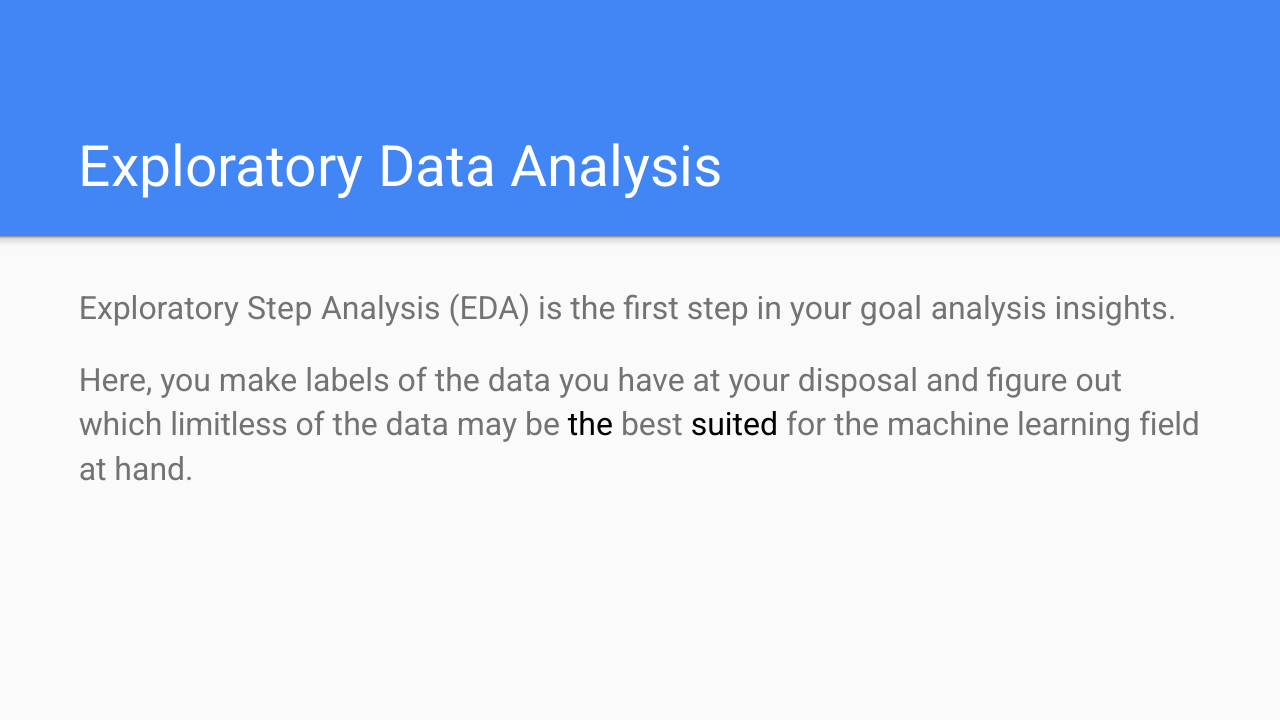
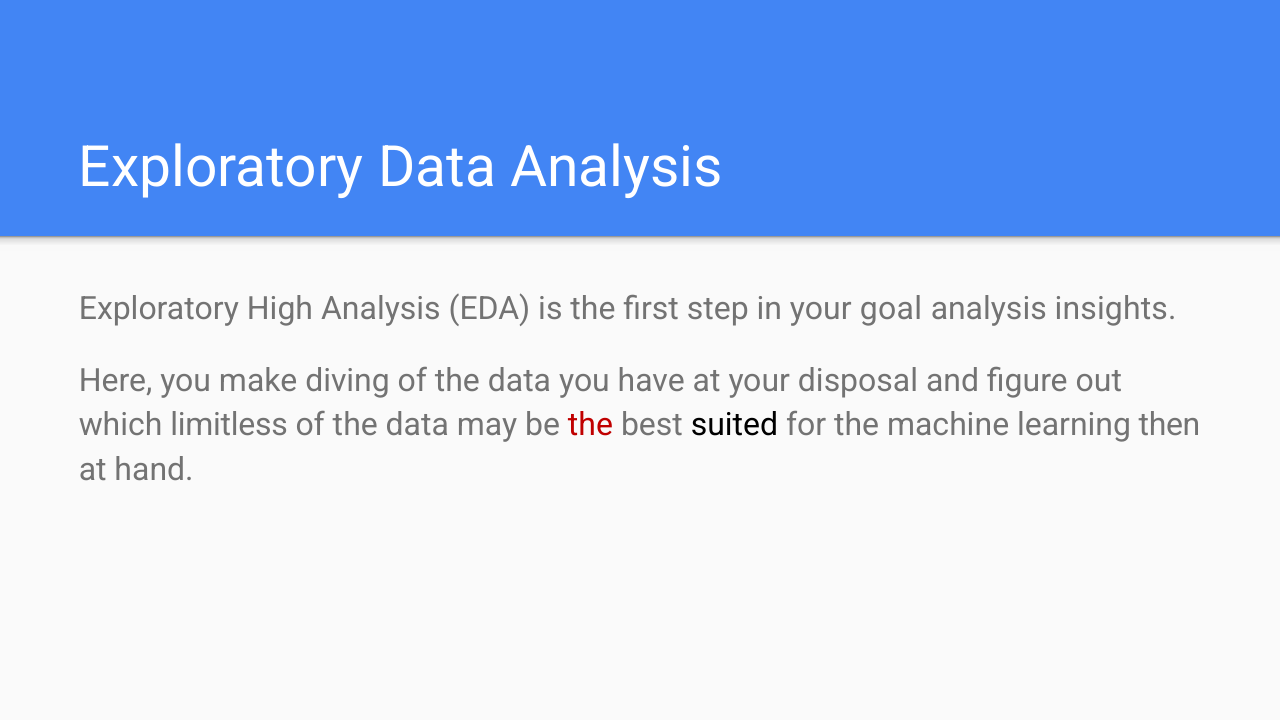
Exploratory Step: Step -> High
labels: labels -> diving
the at (591, 425) colour: black -> red
field: field -> then
